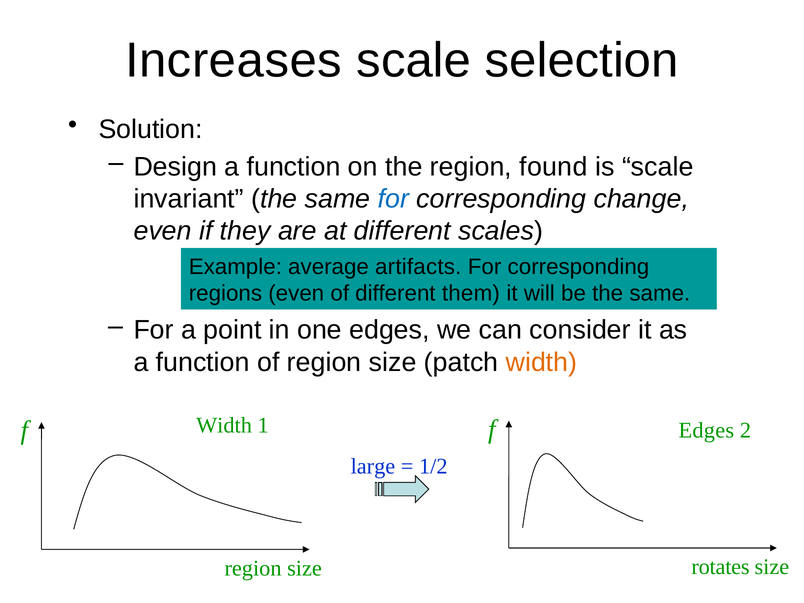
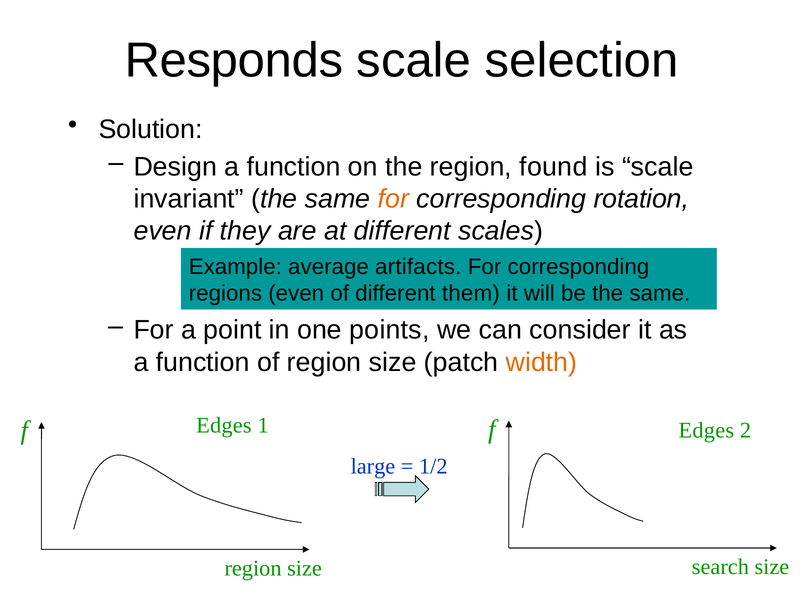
Increases: Increases -> Responds
for at (393, 199) colour: blue -> orange
change: change -> rotation
one edges: edges -> points
Width at (224, 425): Width -> Edges
rotates: rotates -> search
